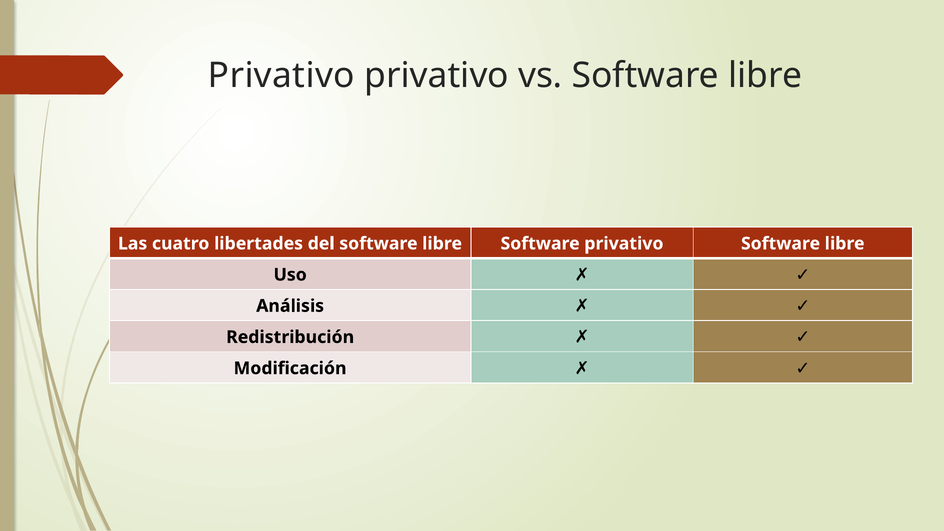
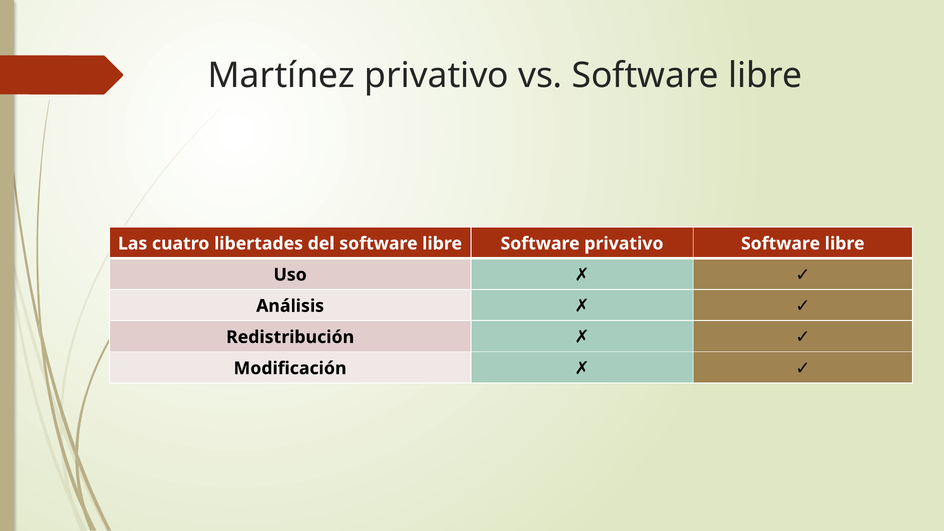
Privativo at (281, 76): Privativo -> Martínez
